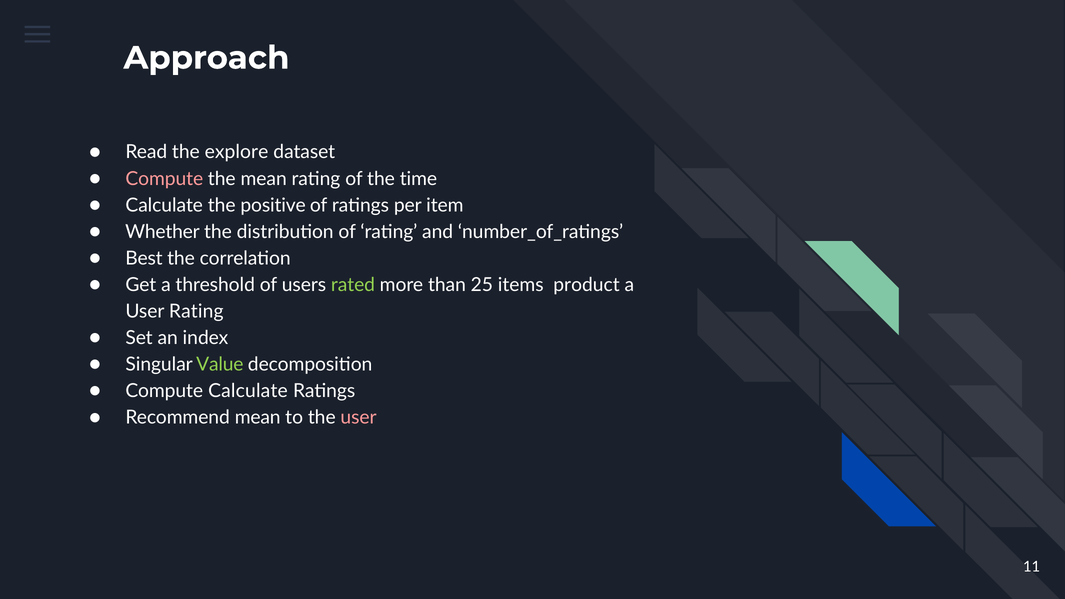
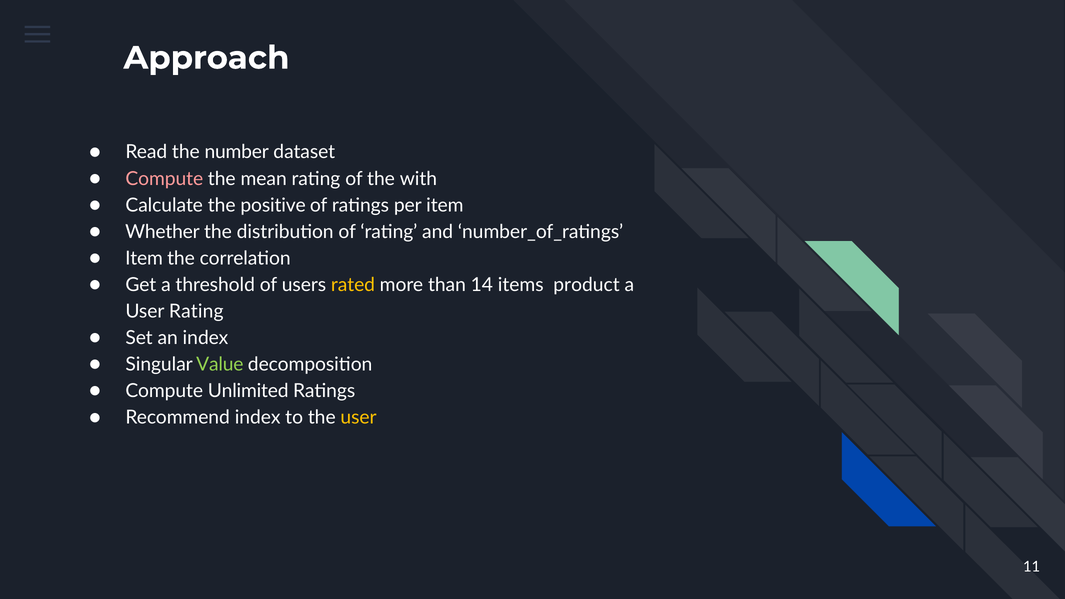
explore: explore -> number
time: time -> with
Best at (144, 258): Best -> Item
rated colour: light green -> yellow
25: 25 -> 14
Compute Calculate: Calculate -> Unlimited
Recommend mean: mean -> index
user at (359, 418) colour: pink -> yellow
